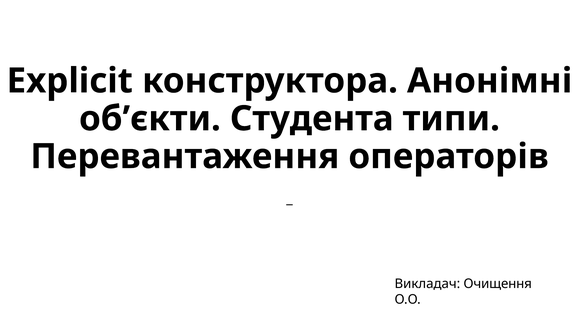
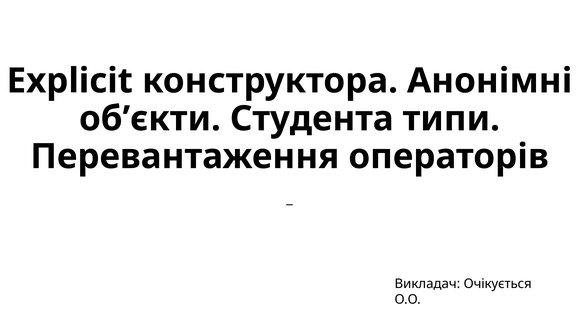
Очищення: Очищення -> Очікується
